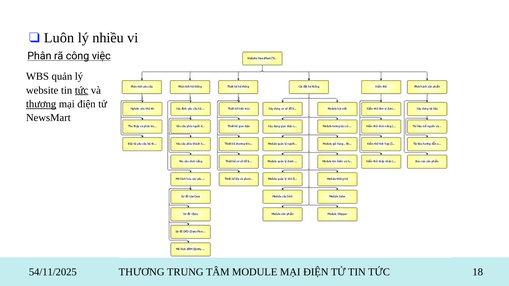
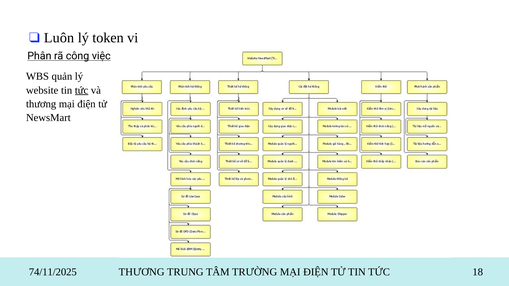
nhiều: nhiều -> token
thương at (41, 104) underline: present -> none
54/11/2025: 54/11/2025 -> 74/11/2025
MODULE: MODULE -> TRƯỜNG
